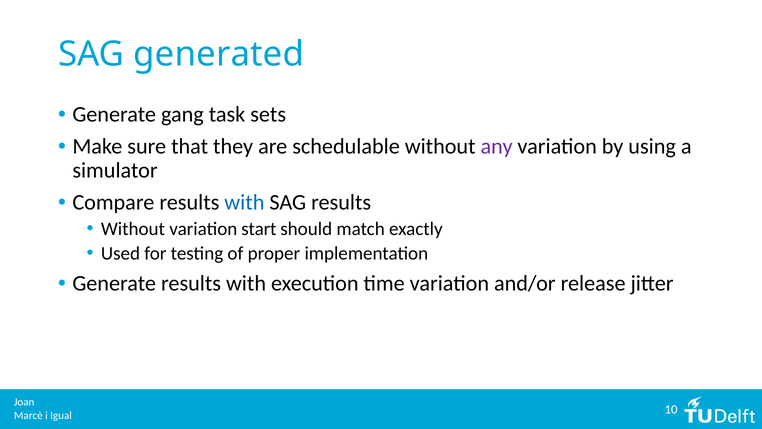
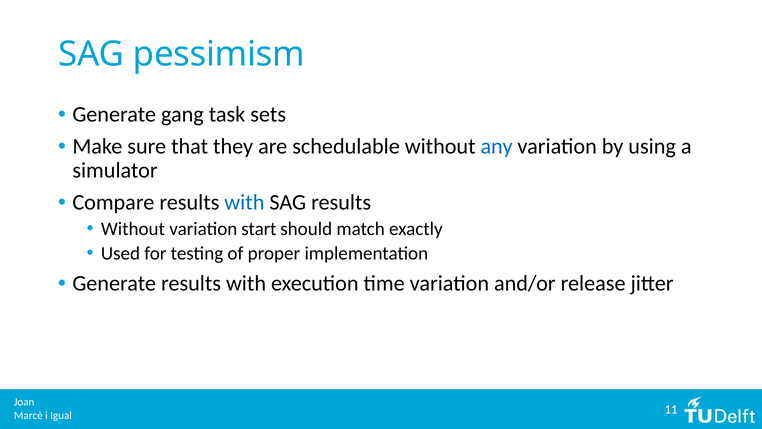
generated: generated -> pessimism
any colour: purple -> blue
10: 10 -> 11
